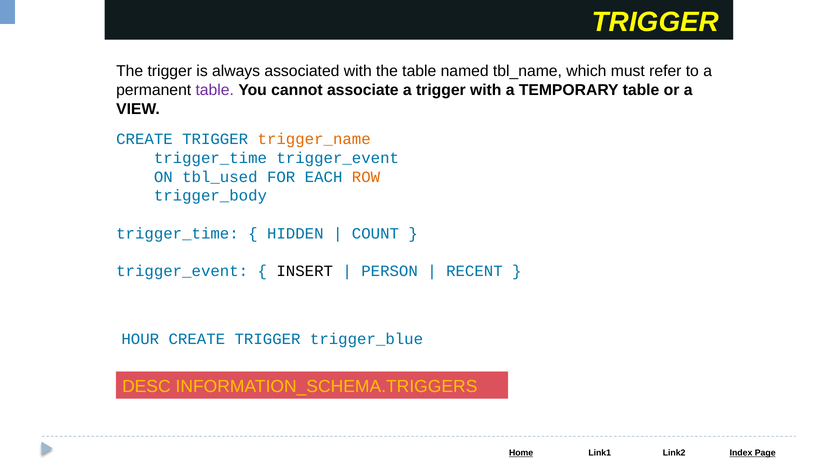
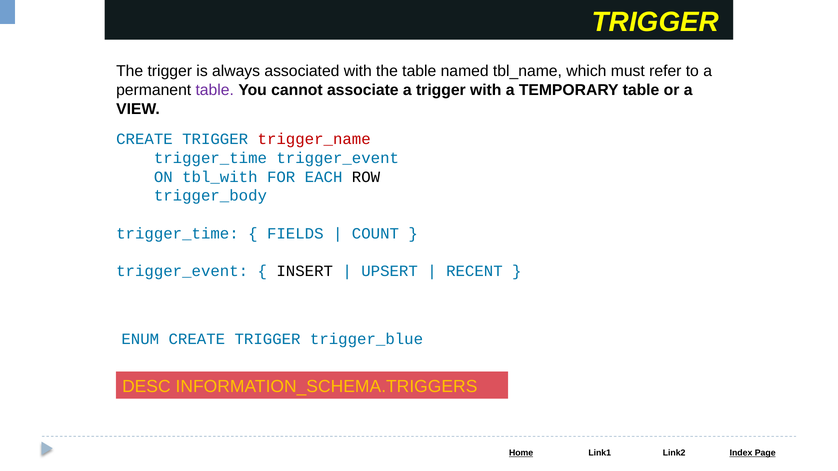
trigger_name colour: orange -> red
tbl_used: tbl_used -> tbl_with
ROW colour: orange -> black
HIDDEN: HIDDEN -> FIELDS
PERSON: PERSON -> UPSERT
HOUR: HOUR -> ENUM
